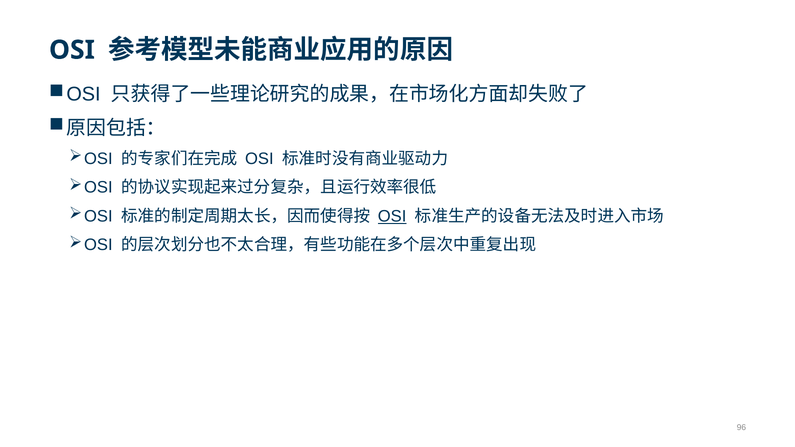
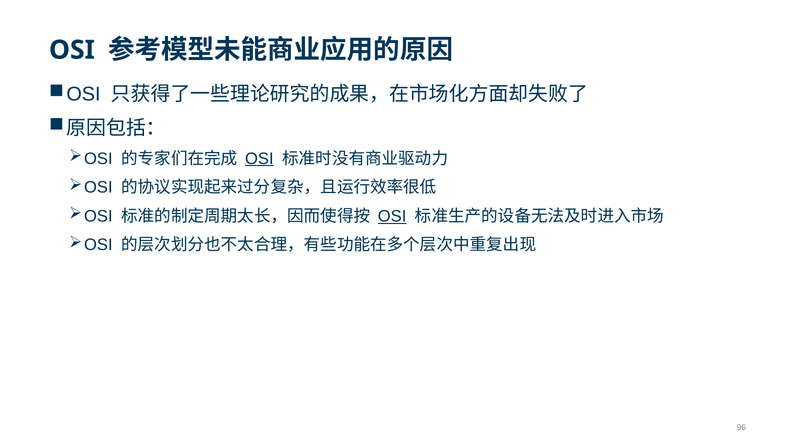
OSI at (259, 159) underline: none -> present
